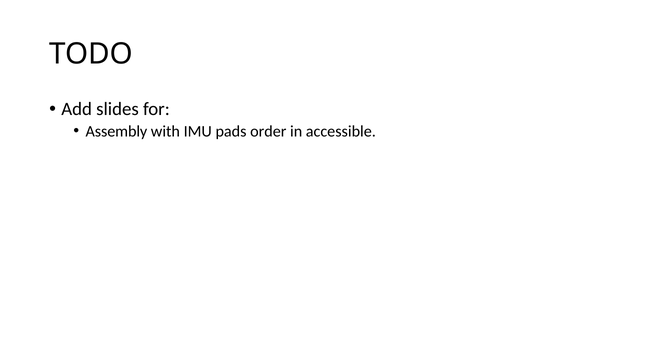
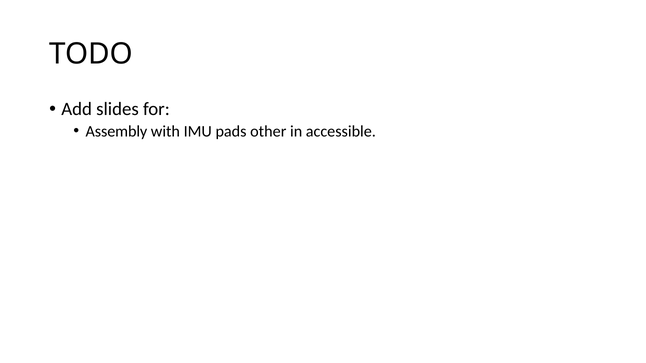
order: order -> other
